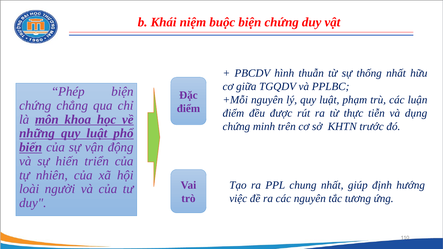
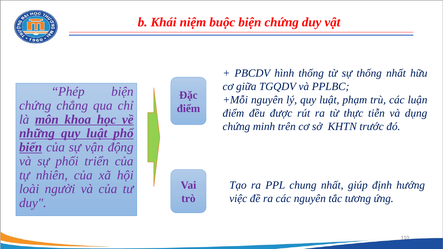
hình thuẫn: thuẫn -> thống
hiến: hiến -> phối
